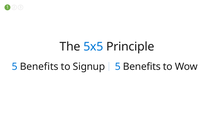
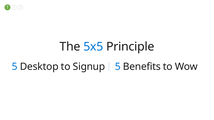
Benefits at (39, 67): Benefits -> Desktop
